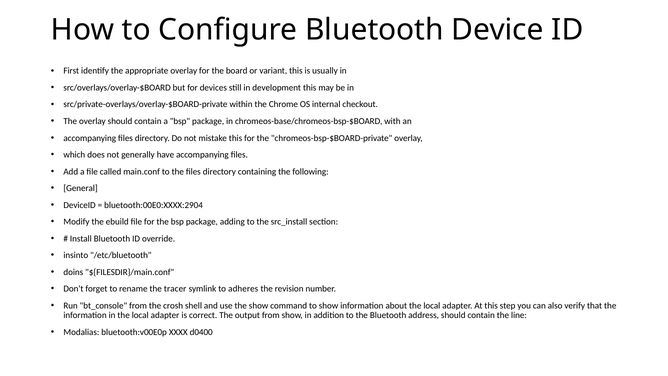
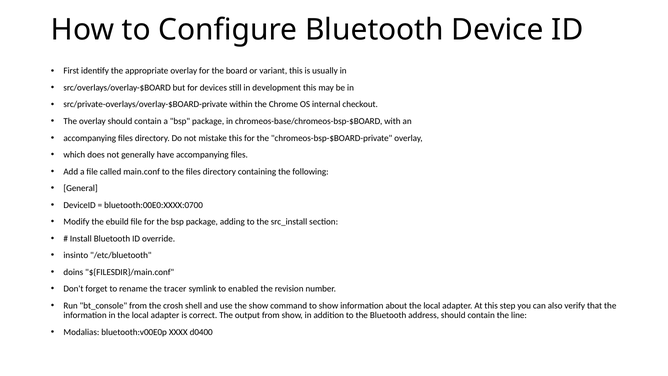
bluetooth:00E0:XXXX:2904: bluetooth:00E0:XXXX:2904 -> bluetooth:00E0:XXXX:0700
adheres: adheres -> enabled
